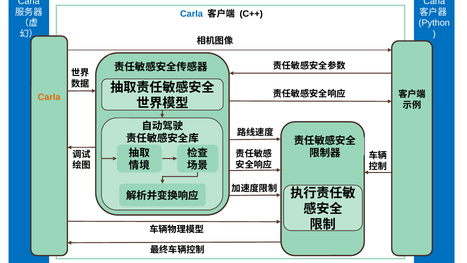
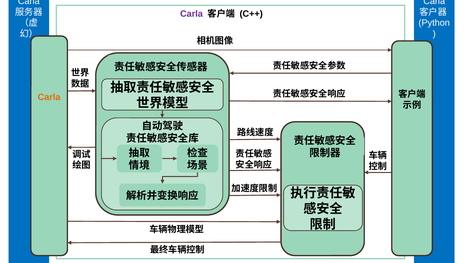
Carla at (191, 14) colour: blue -> purple
